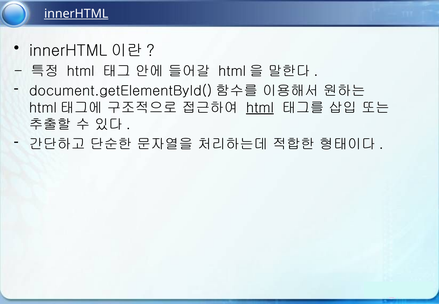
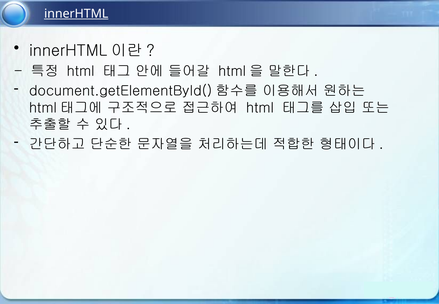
html at (260, 108) underline: present -> none
